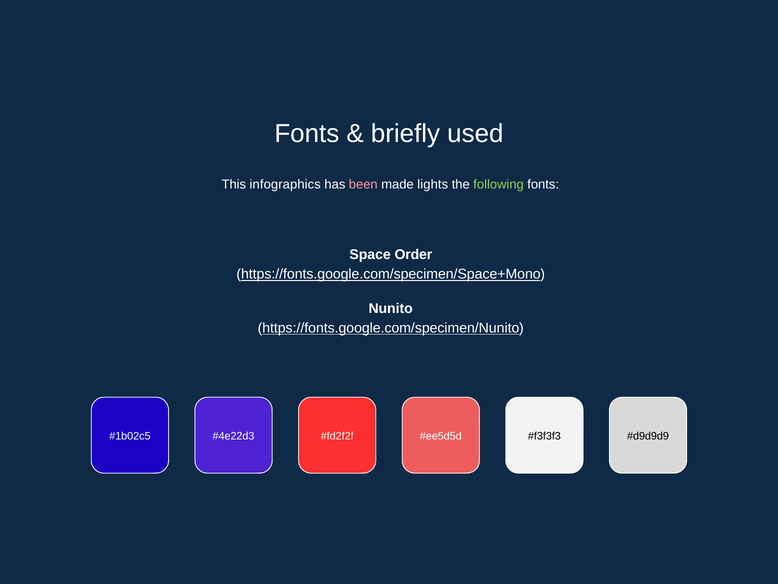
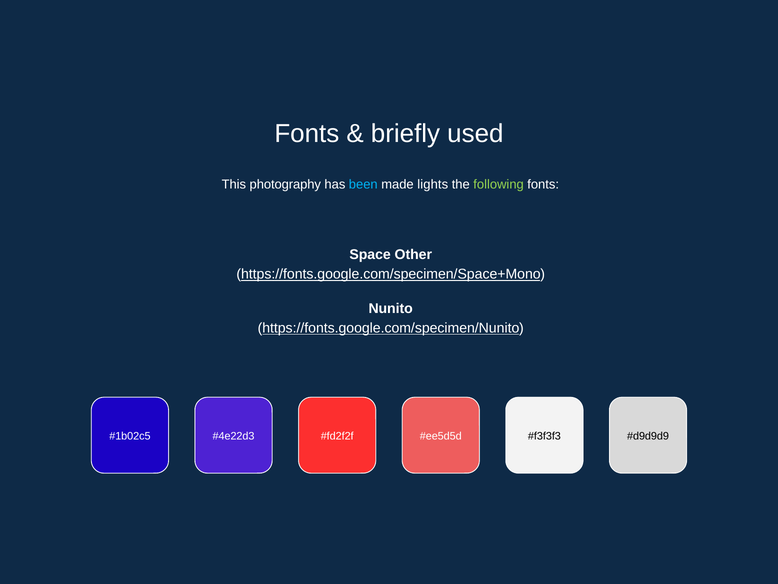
infographics: infographics -> photography
been colour: pink -> light blue
Order: Order -> Other
